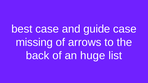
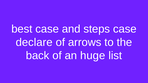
guide: guide -> steps
missing: missing -> declare
